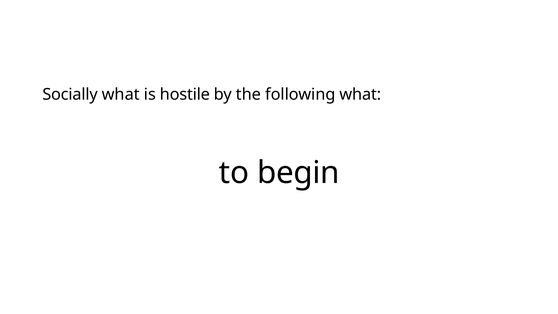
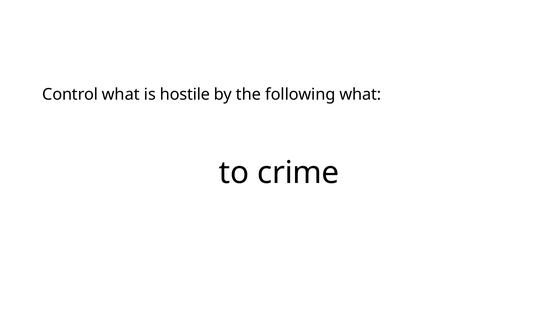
Socially: Socially -> Control
begin: begin -> crime
